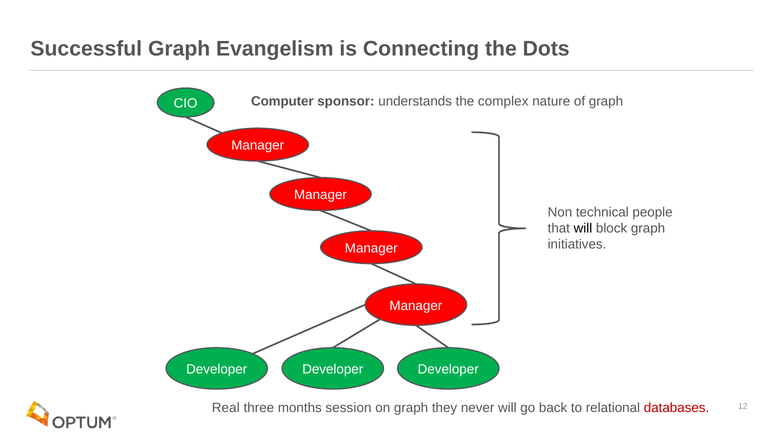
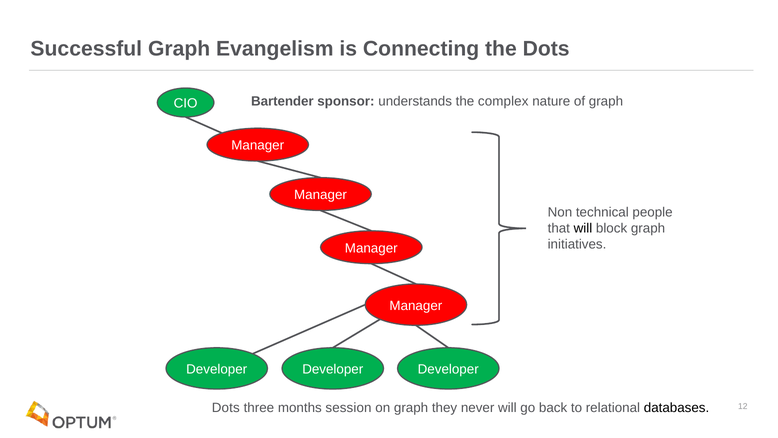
Computer: Computer -> Bartender
Real at (226, 408): Real -> Dots
databases colour: red -> black
